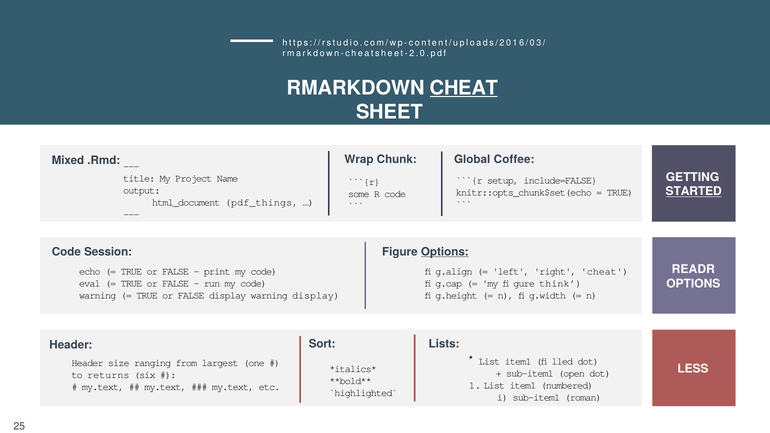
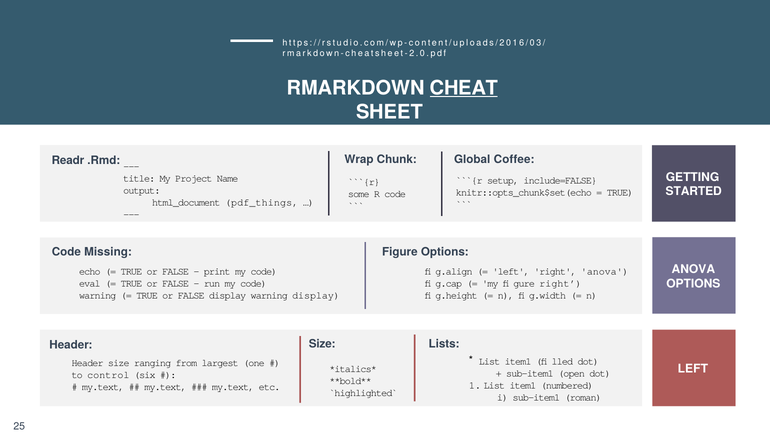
Mixed: Mixed -> Readr
STARTED underline: present -> none
Options at (445, 252) underline: present -> none
Session: Session -> Missing
READR at (693, 270): READR -> ANOVA
right cheat: cheat -> anova
think at (561, 284): think -> right
Sort at (322, 344): Sort -> Size
LESS at (693, 369): LESS -> LEFT
returns: returns -> control
